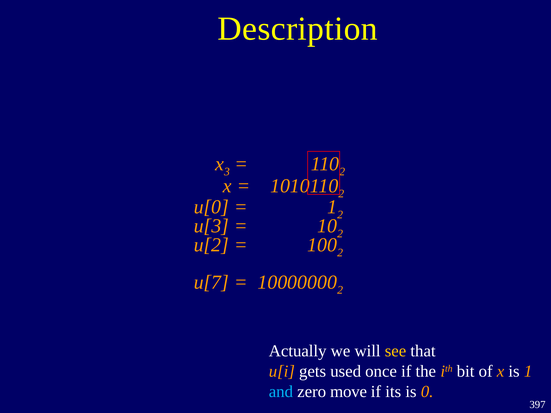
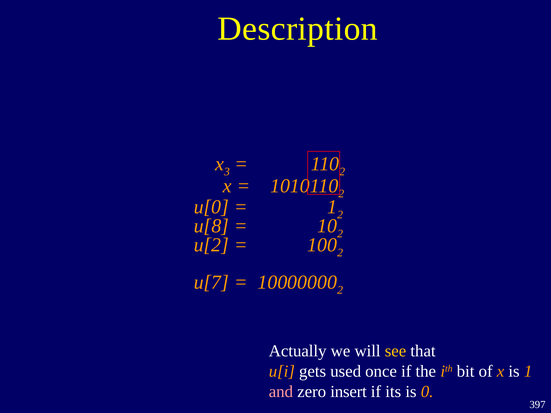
u[3: u[3 -> u[8
and colour: light blue -> pink
move: move -> insert
